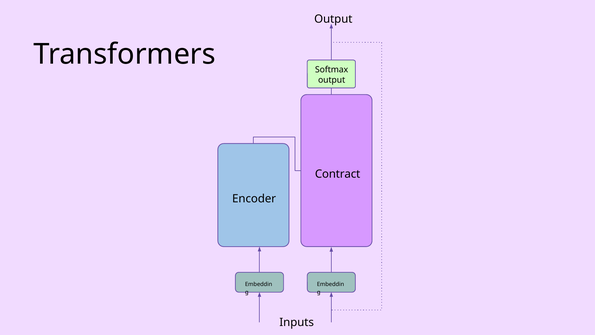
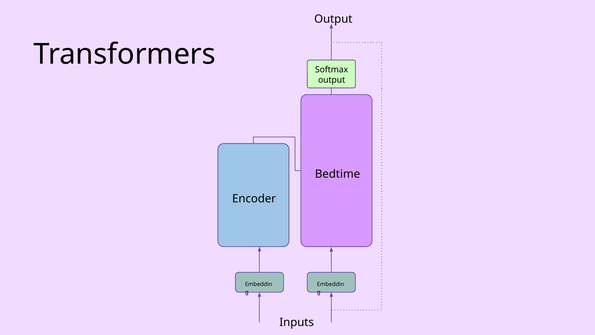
Contract: Contract -> Bedtime
